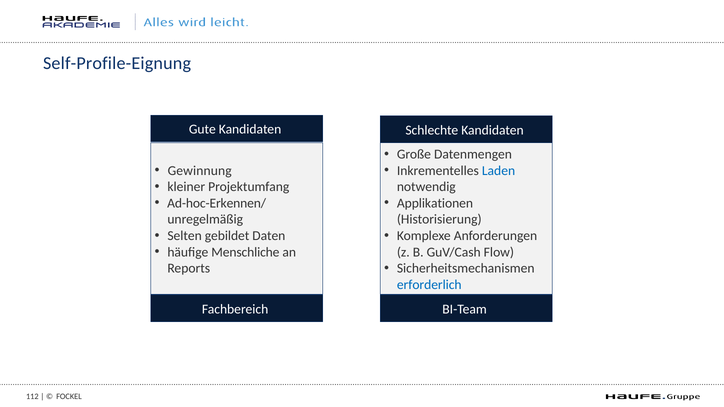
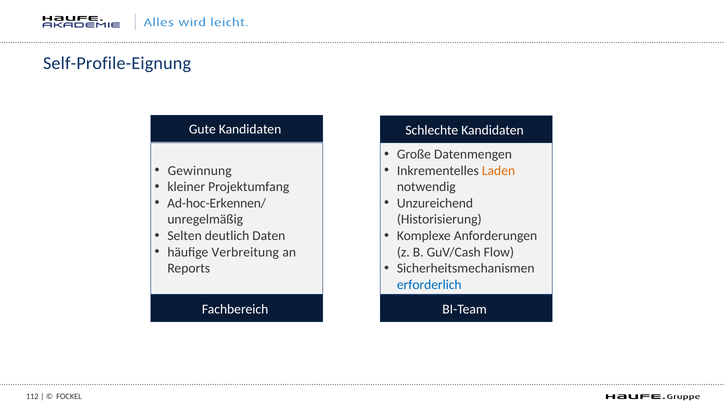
Laden colour: blue -> orange
Applikationen: Applikationen -> Unzureichend
gebildet: gebildet -> deutlich
Menschliche: Menschliche -> Verbreitung
